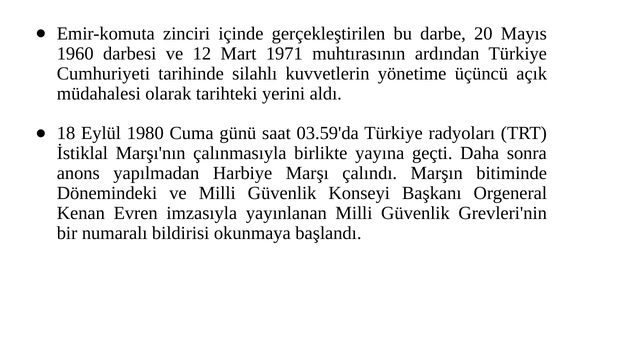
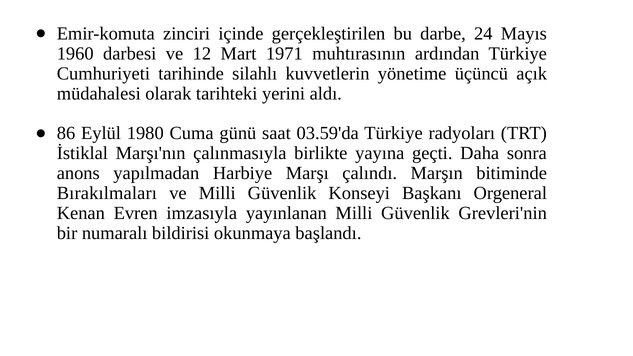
20: 20 -> 24
18: 18 -> 86
Dönemindeki: Dönemindeki -> Bırakılmaları
